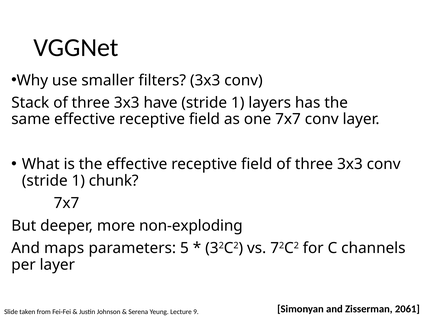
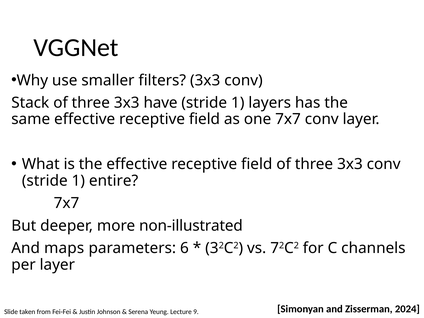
chunk: chunk -> entire
non-exploding: non-exploding -> non-illustrated
5: 5 -> 6
2061: 2061 -> 2024
